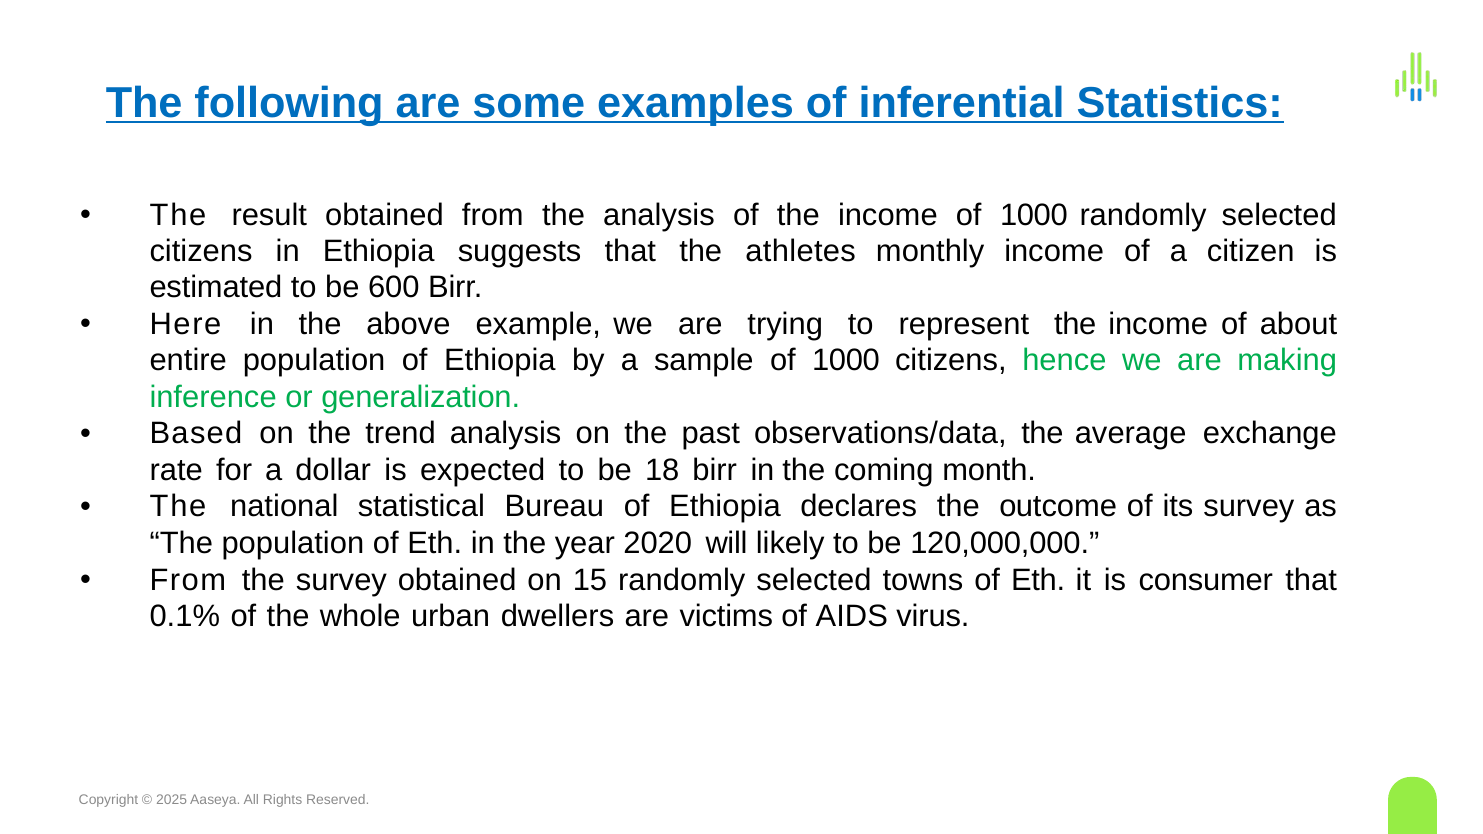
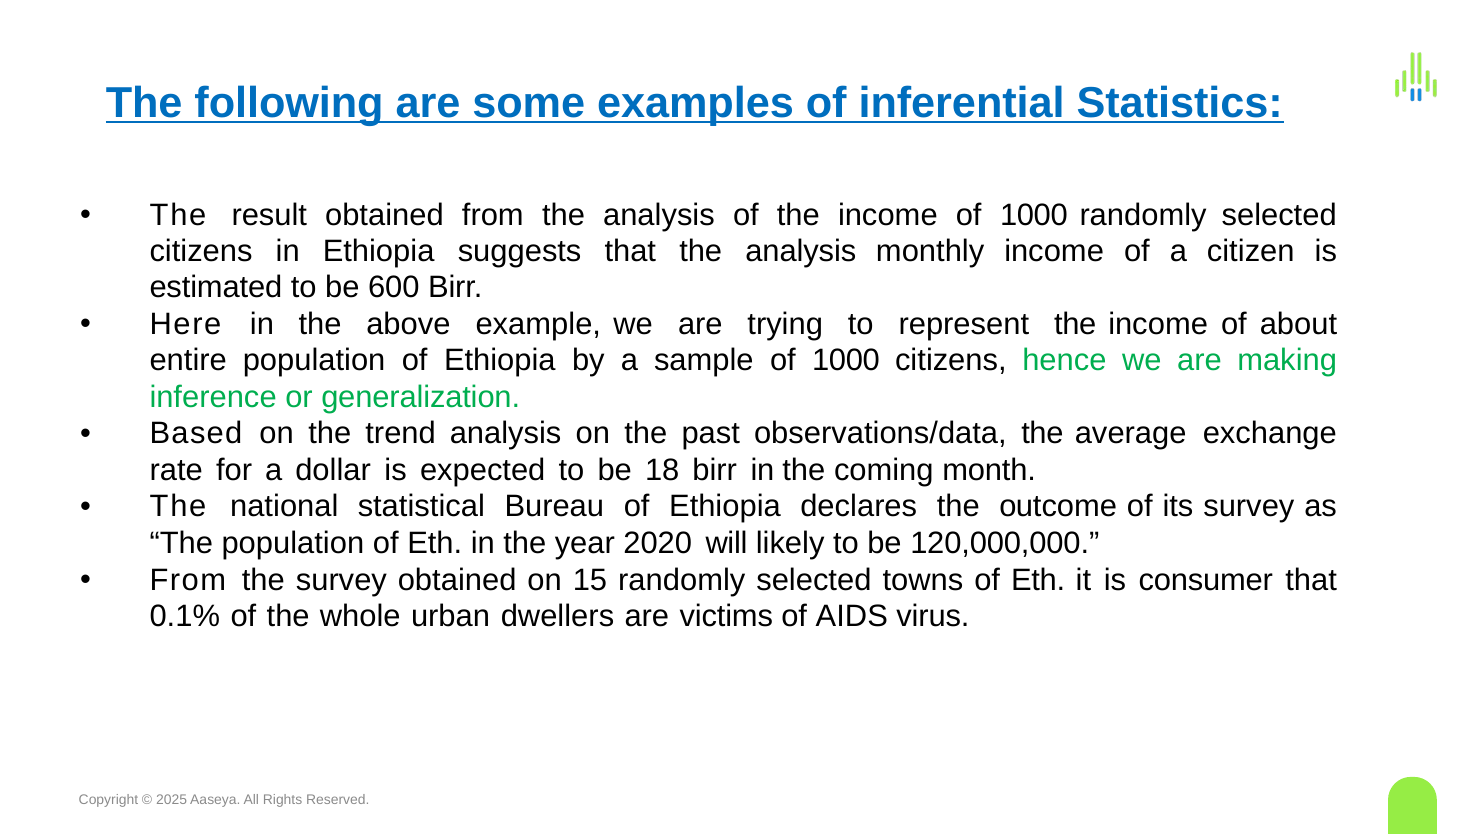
that the athletes: athletes -> analysis
